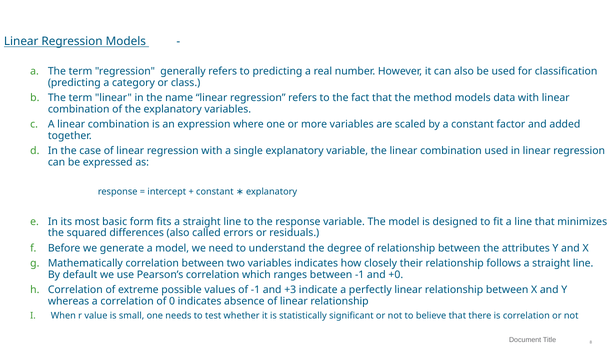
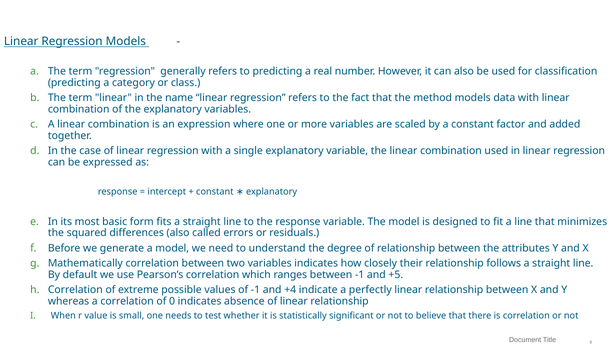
+0: +0 -> +5
+3: +3 -> +4
